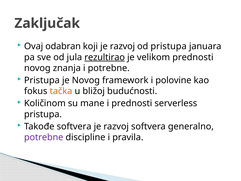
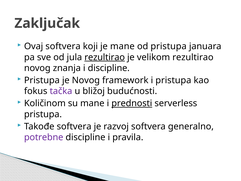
Ovaj odabran: odabran -> softvera
koji je razvoj: razvoj -> mane
velikom prednosti: prednosti -> rezultirao
i potrebne: potrebne -> discipline
i polovine: polovine -> pristupa
tačka colour: orange -> purple
prednosti at (132, 103) underline: none -> present
